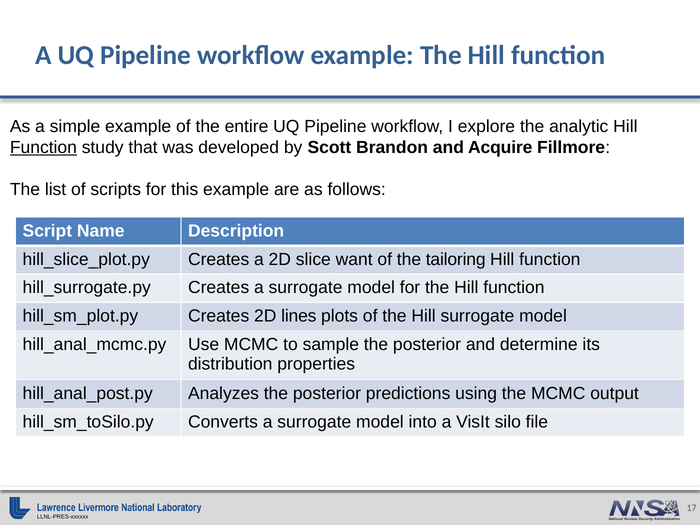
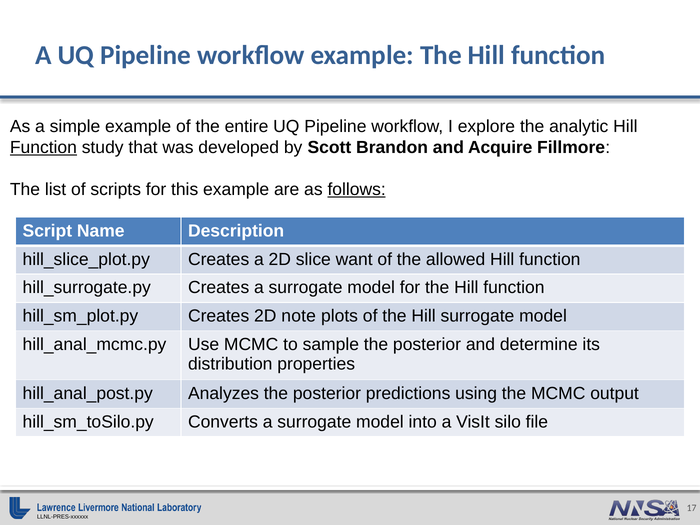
follows underline: none -> present
tailoring: tailoring -> allowed
lines: lines -> note
